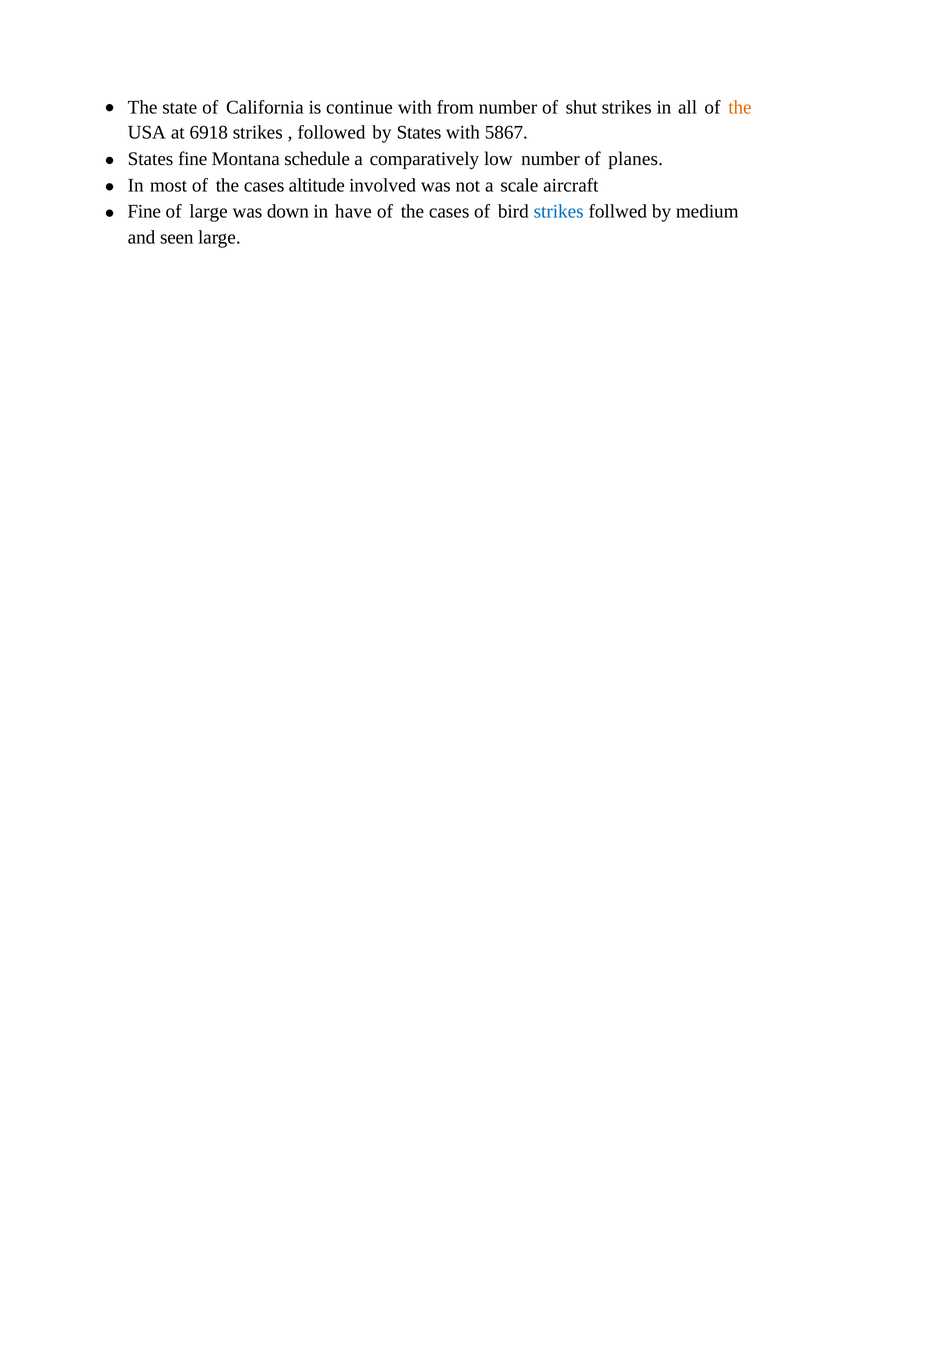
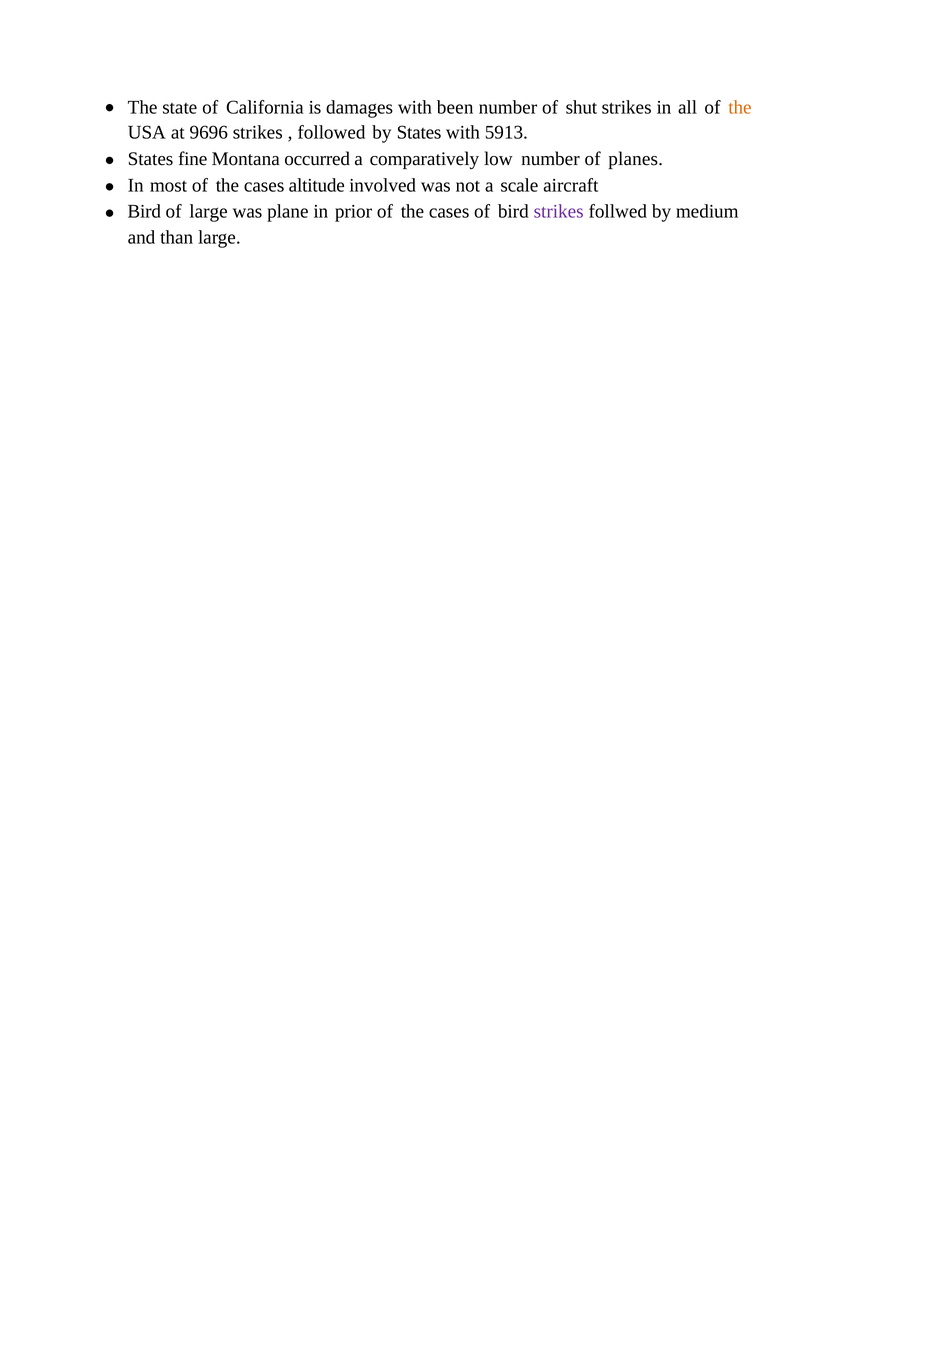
continue: continue -> damages
from: from -> been
6918: 6918 -> 9696
5867: 5867 -> 5913
schedule: schedule -> occurred
Fine at (144, 211): Fine -> Bird
down: down -> plane
have: have -> prior
strikes at (559, 211) colour: blue -> purple
seen: seen -> than
